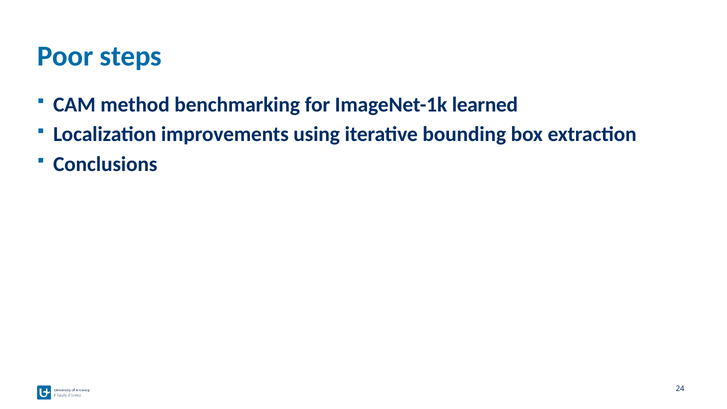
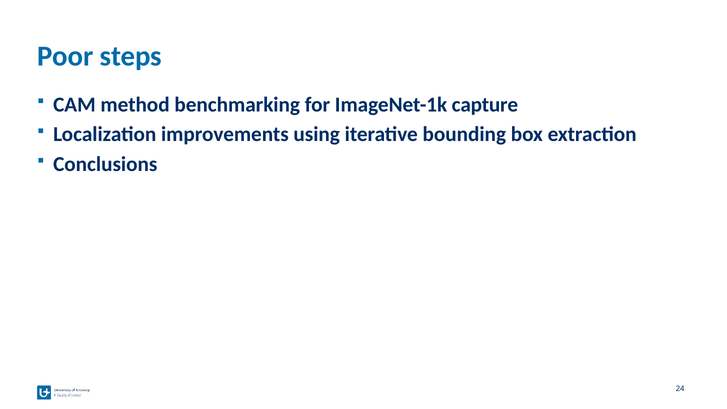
learned: learned -> capture
